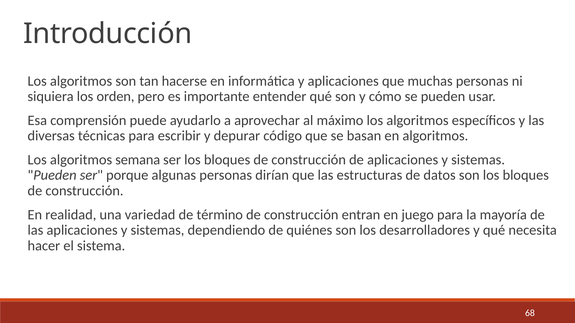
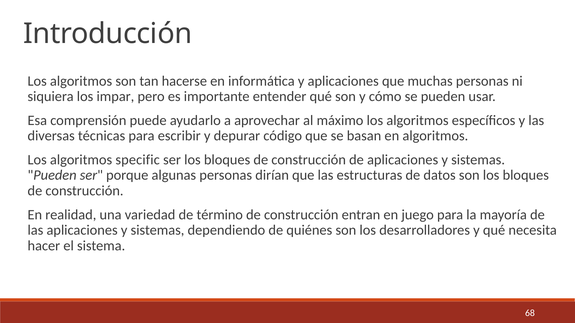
orden: orden -> impar
semana: semana -> specific
